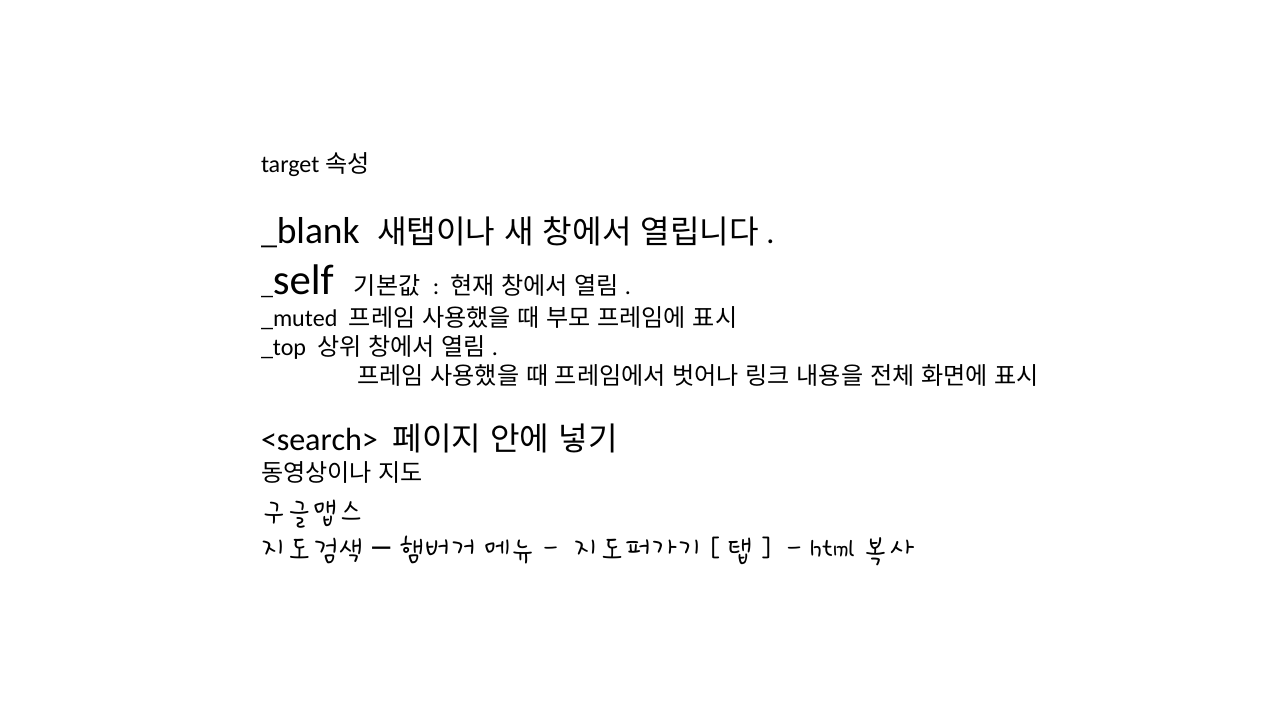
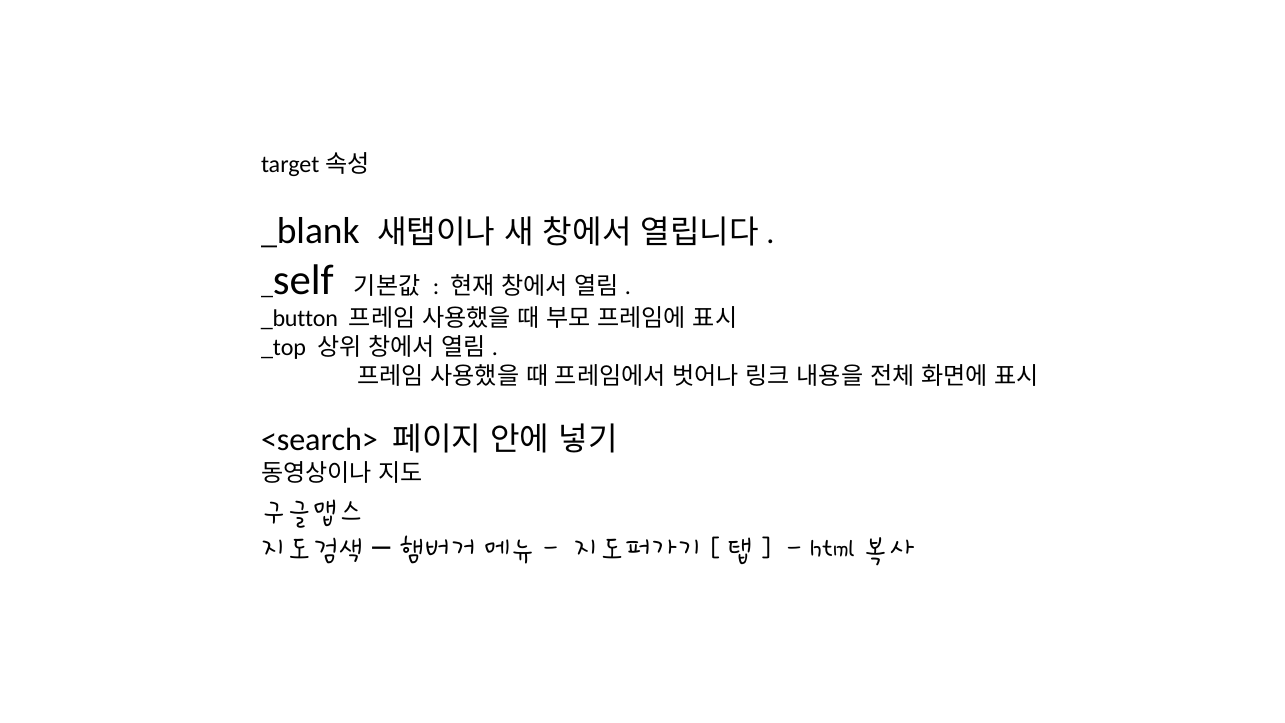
_muted: _muted -> _button
